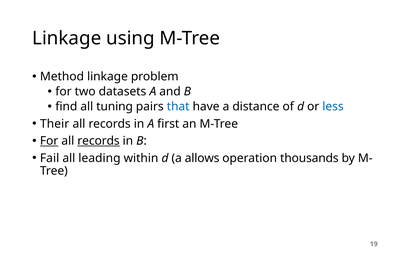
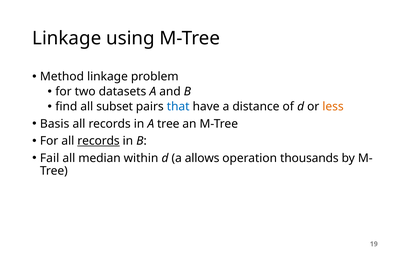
tuning: tuning -> subset
less colour: blue -> orange
Their: Their -> Basis
A first: first -> tree
For at (49, 141) underline: present -> none
leading: leading -> median
